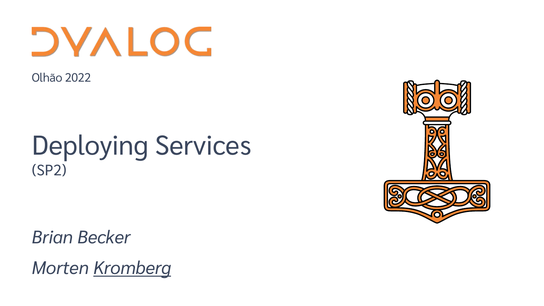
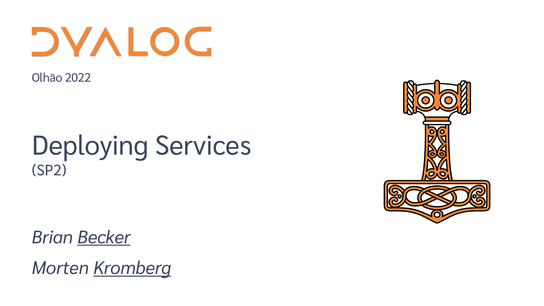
Becker underline: none -> present
